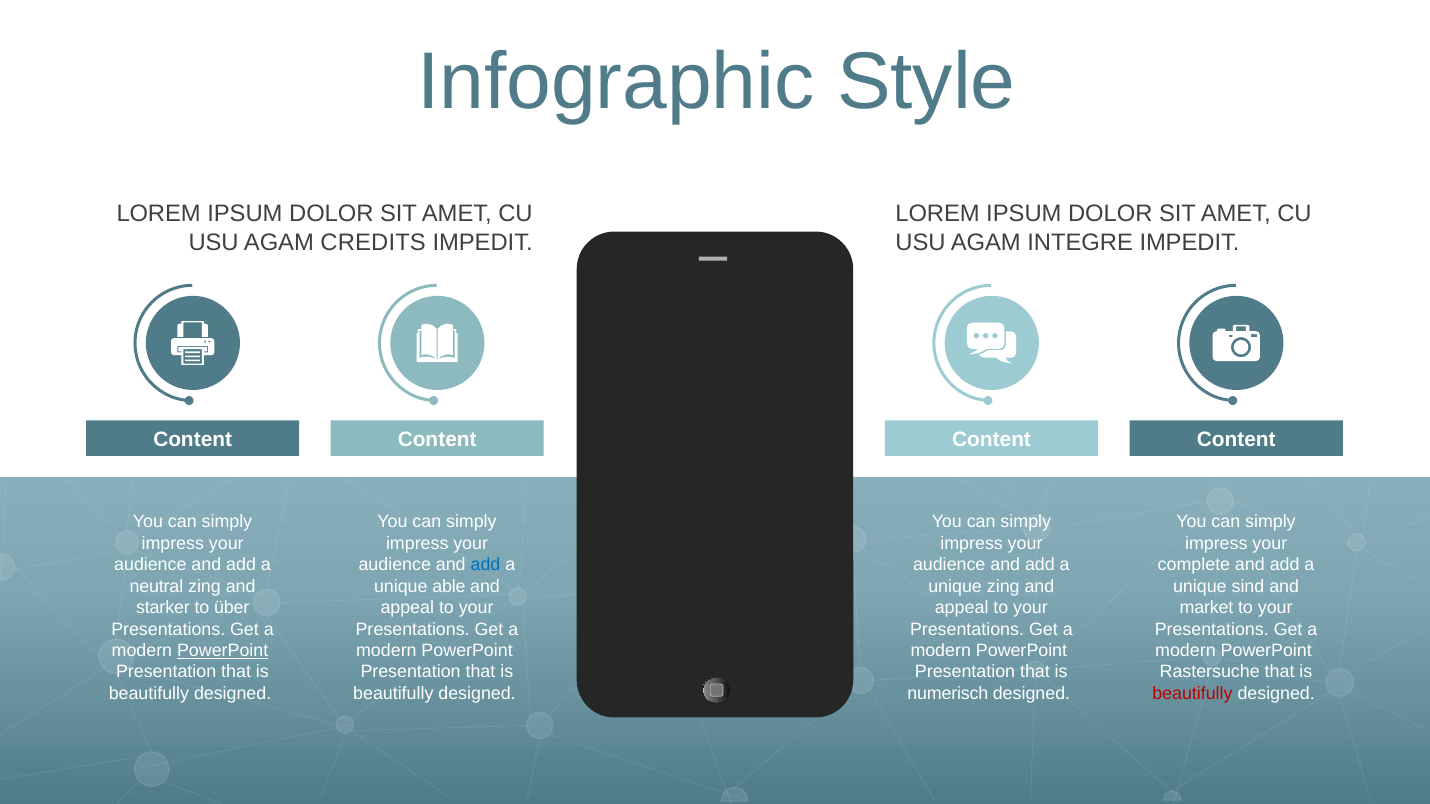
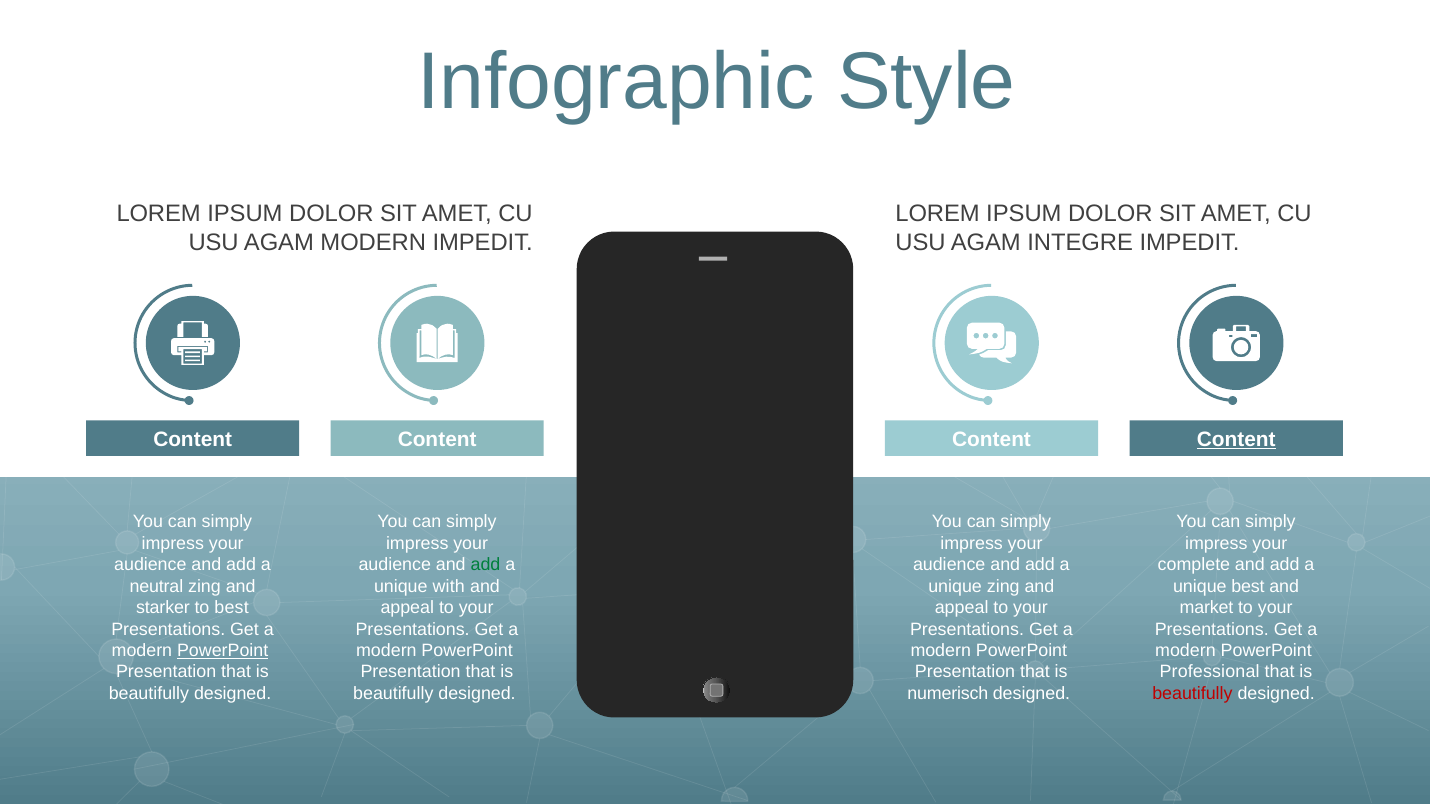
AGAM CREDITS: CREDITS -> MODERN
Content at (1236, 440) underline: none -> present
add at (486, 565) colour: blue -> green
able: able -> with
unique sind: sind -> best
to über: über -> best
Rastersuche: Rastersuche -> Professional
